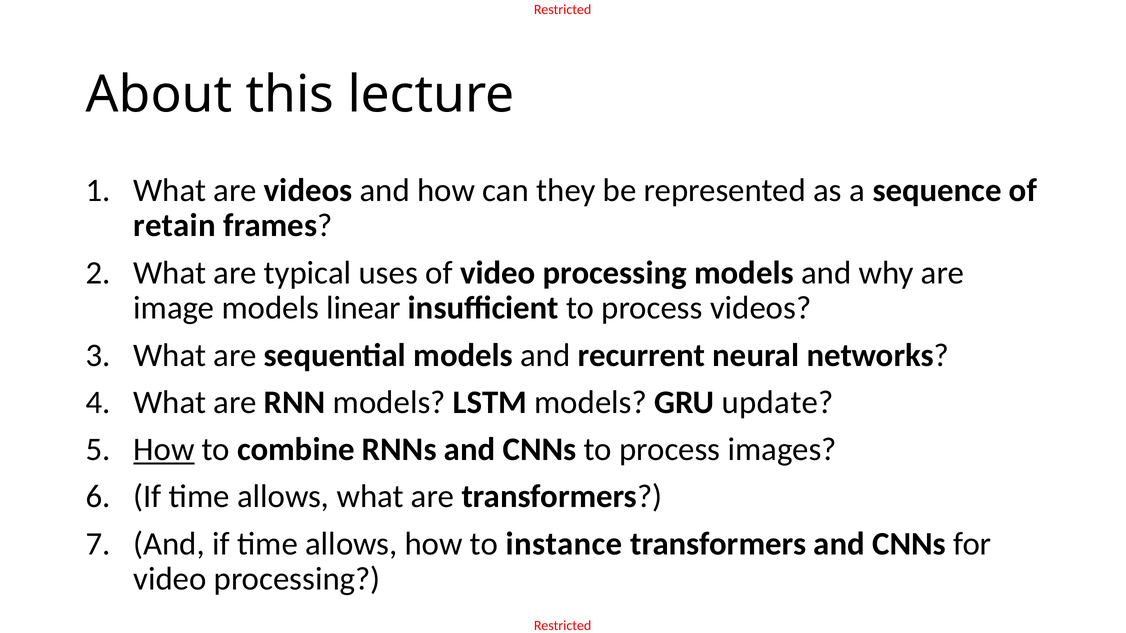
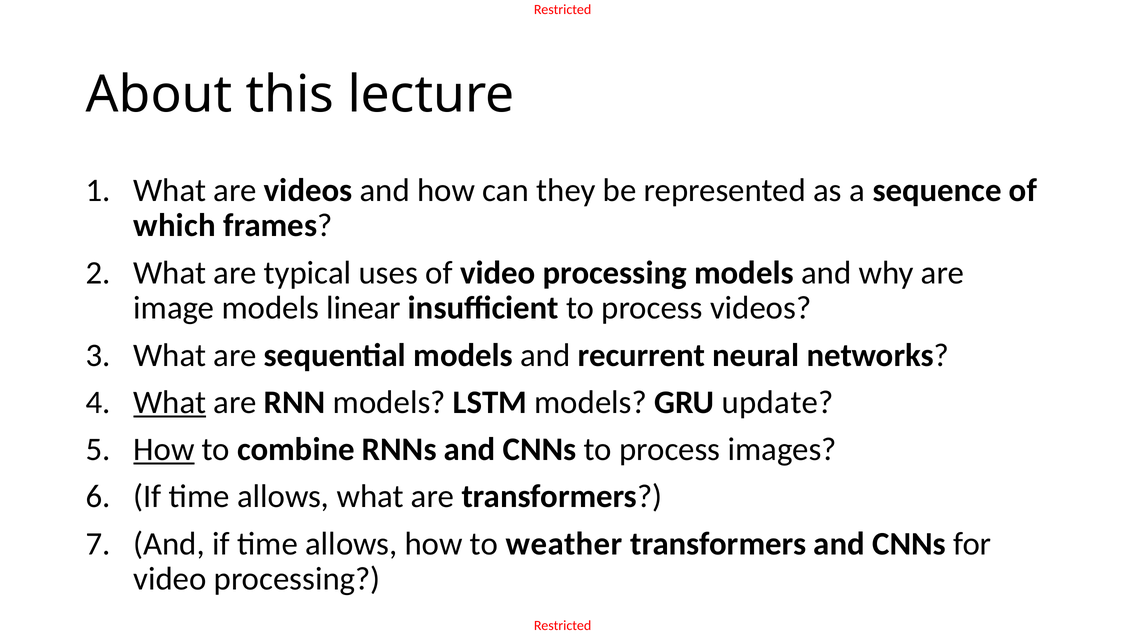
retain: retain -> which
What at (170, 403) underline: none -> present
instance: instance -> weather
